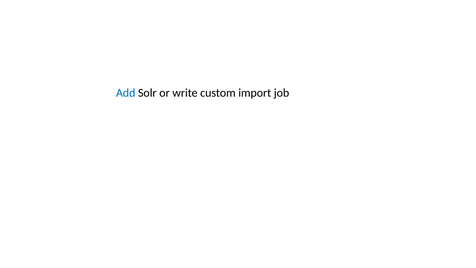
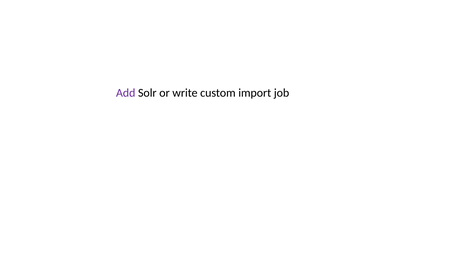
Add colour: blue -> purple
